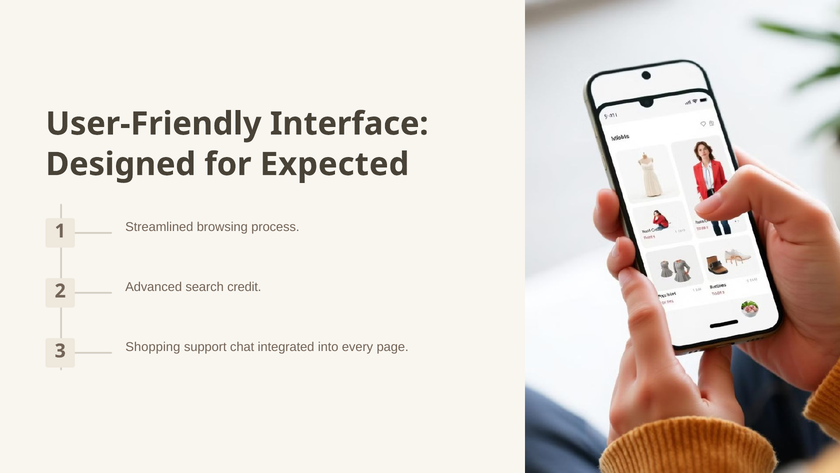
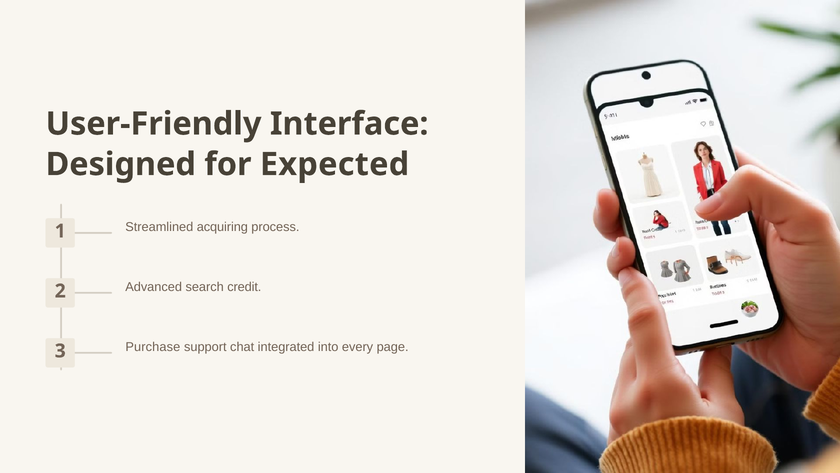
browsing: browsing -> acquiring
Shopping: Shopping -> Purchase
